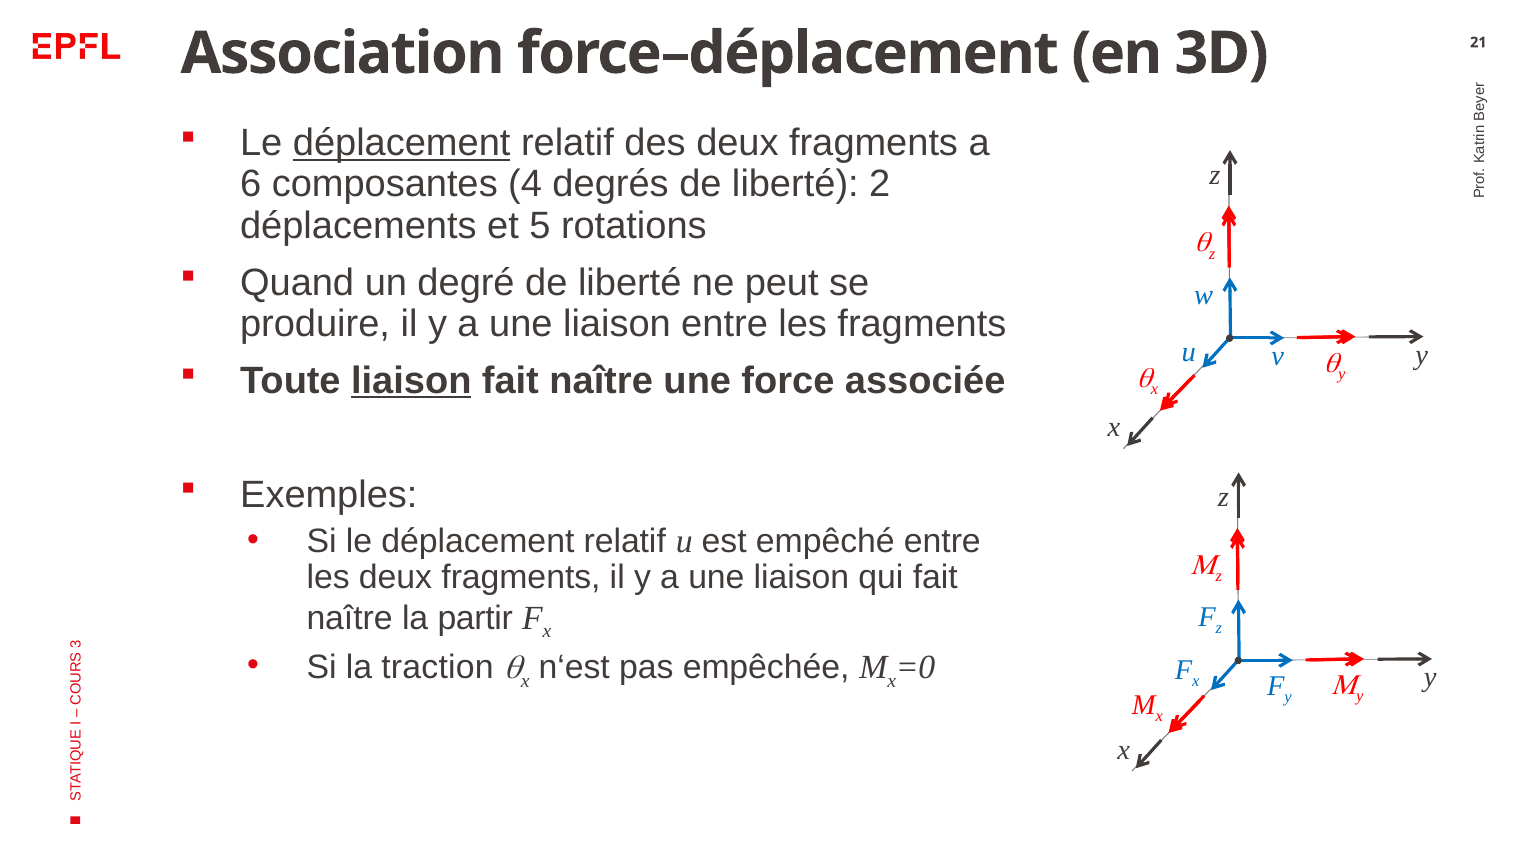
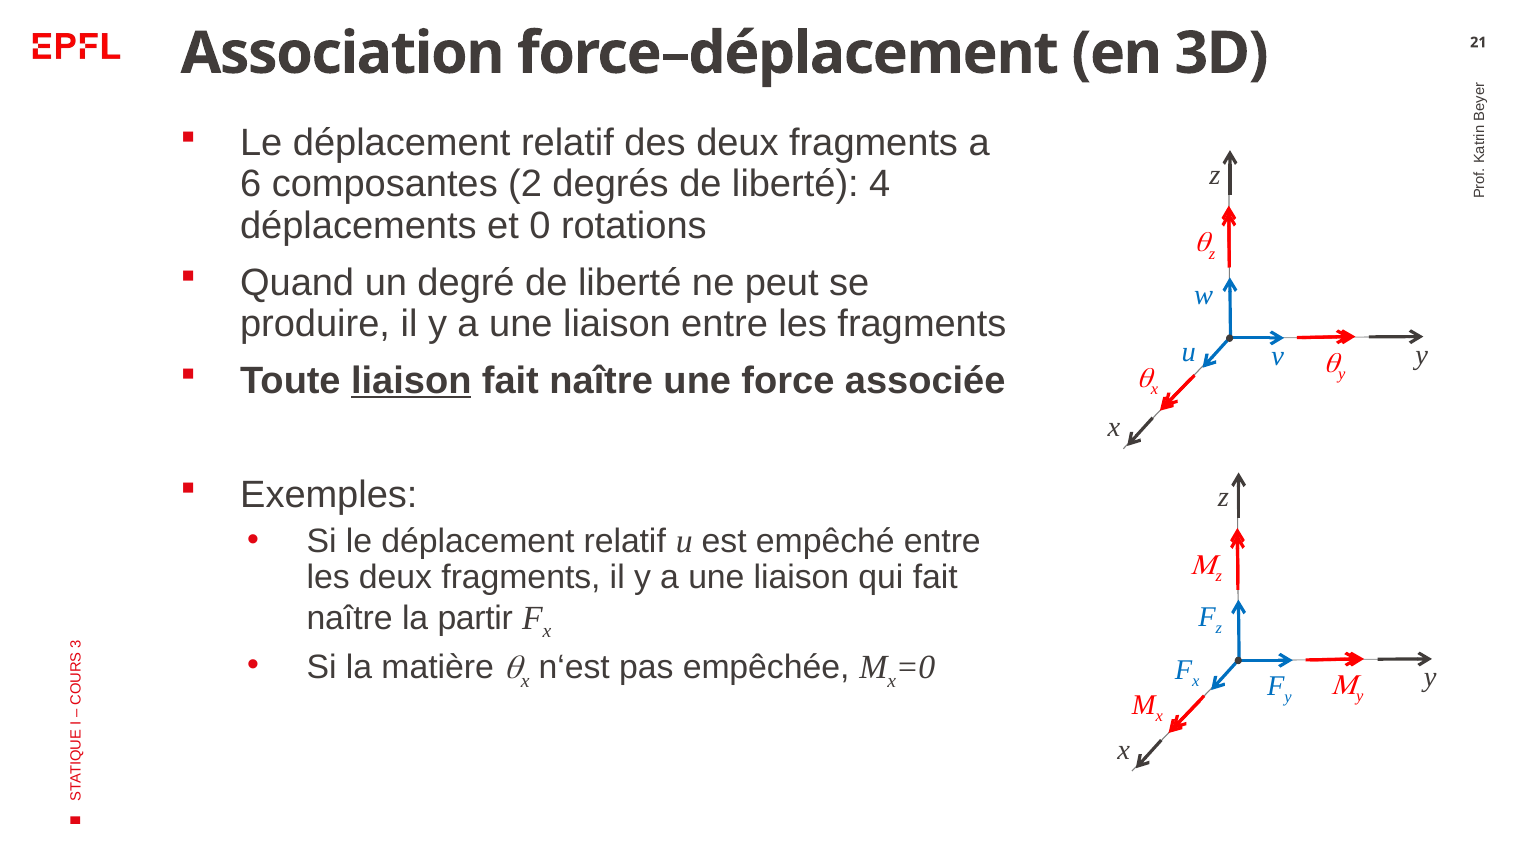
déplacement at (402, 143) underline: present -> none
4: 4 -> 2
2: 2 -> 4
5: 5 -> 0
traction: traction -> matière
